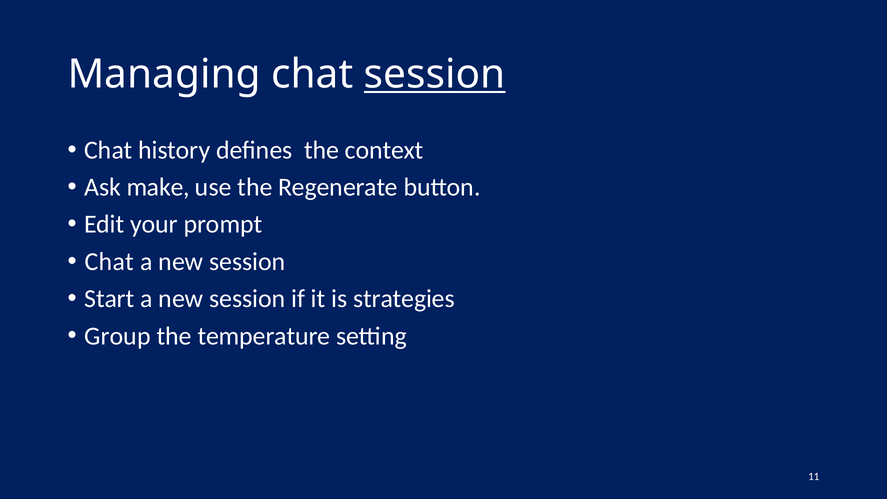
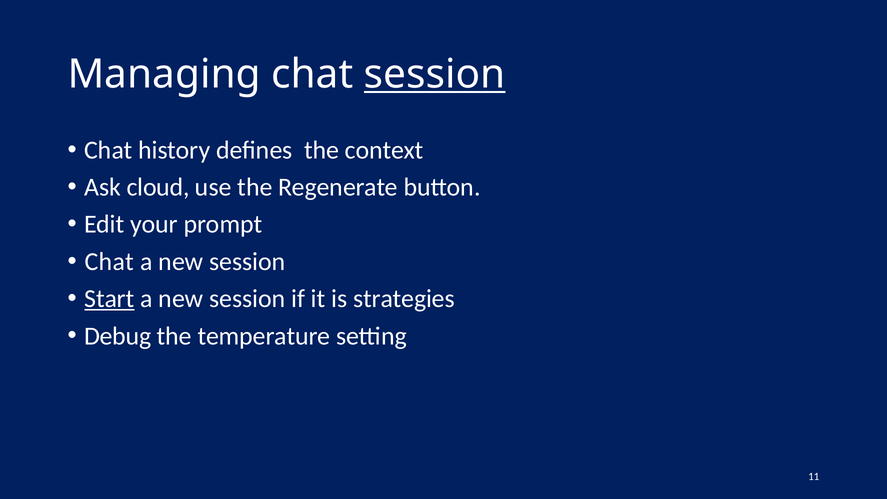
make: make -> cloud
Start underline: none -> present
Group: Group -> Debug
